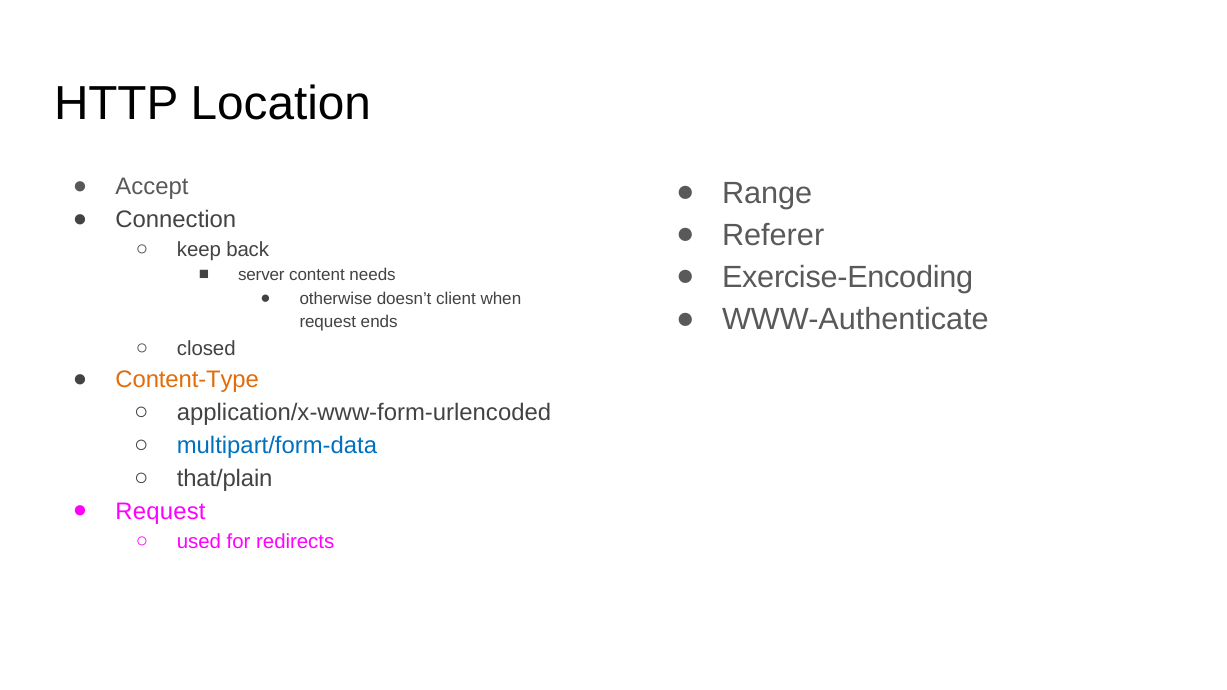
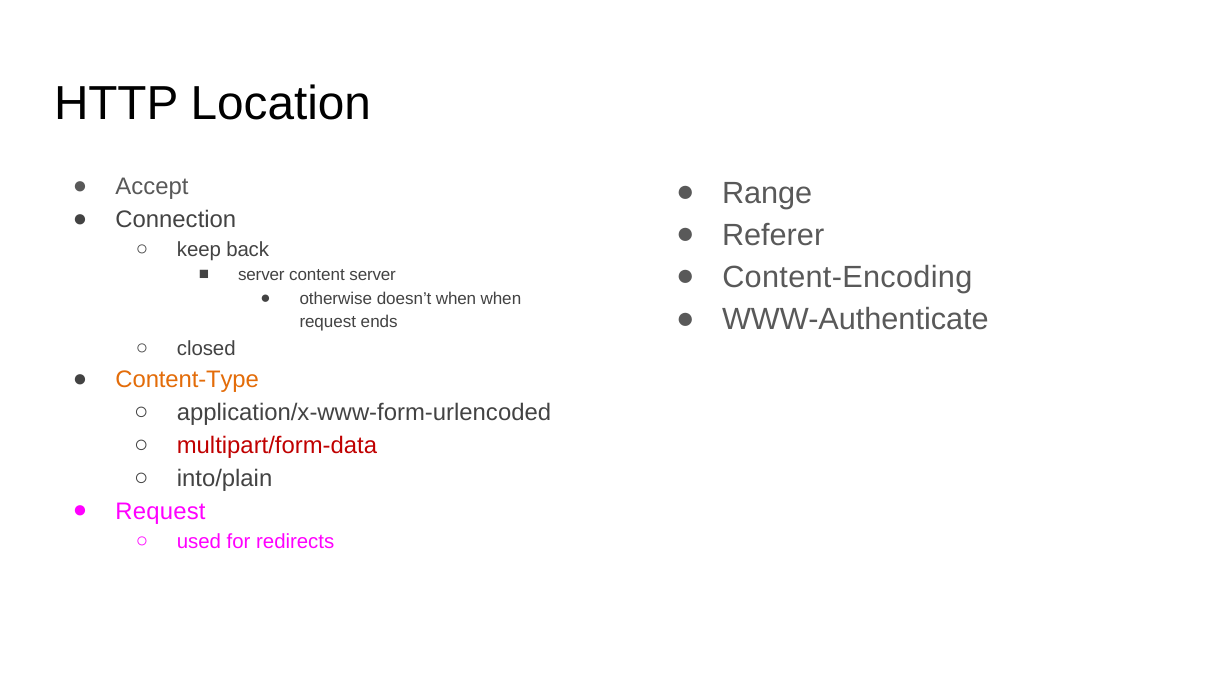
Exercise-Encoding: Exercise-Encoding -> Content-Encoding
content needs: needs -> server
doesn’t client: client -> when
multipart/form-data colour: blue -> red
that/plain: that/plain -> into/plain
